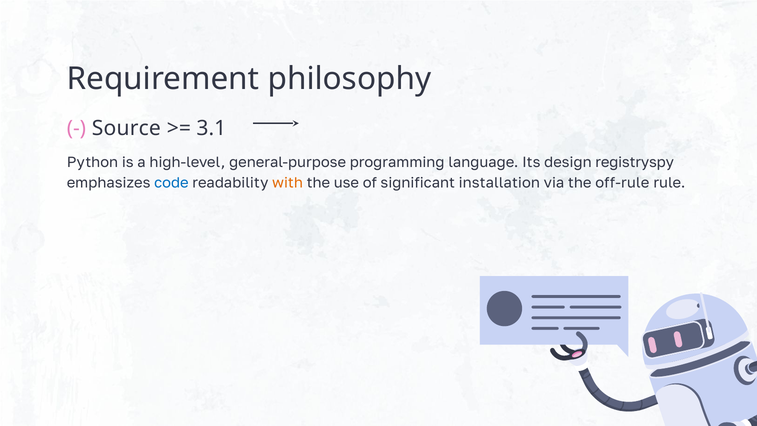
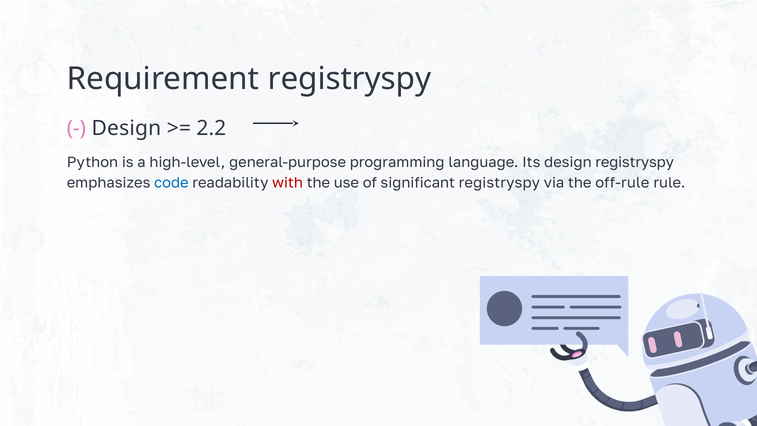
Requirement philosophy: philosophy -> registryspy
Source at (126, 128): Source -> Design
3.1: 3.1 -> 2.2
with colour: orange -> red
significant installation: installation -> registryspy
